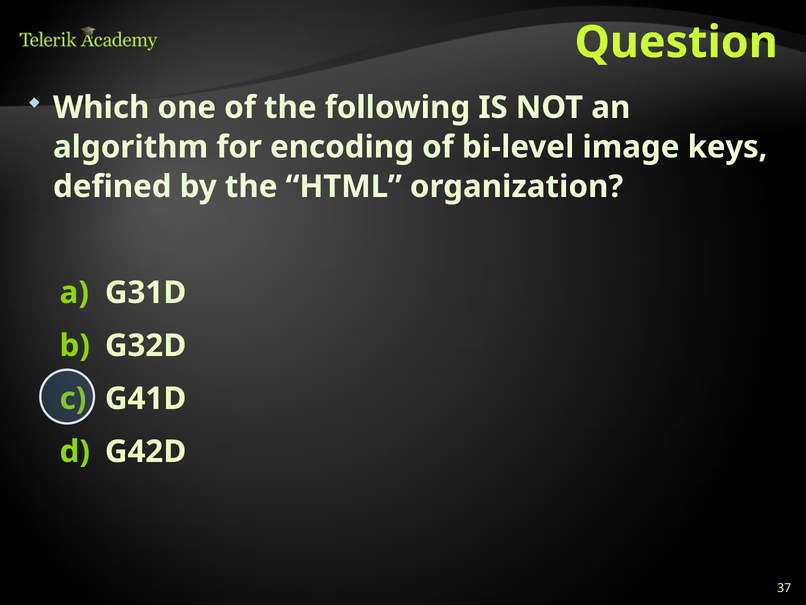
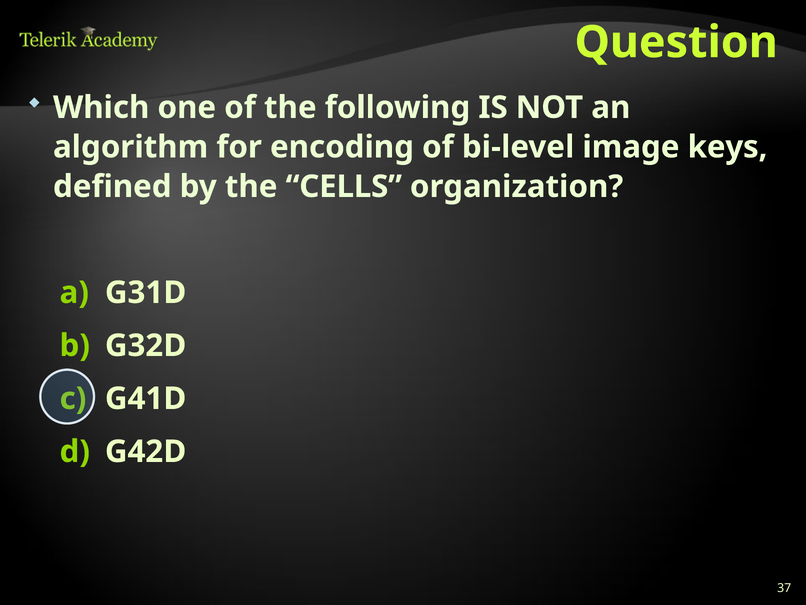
HTML: HTML -> CELLS
